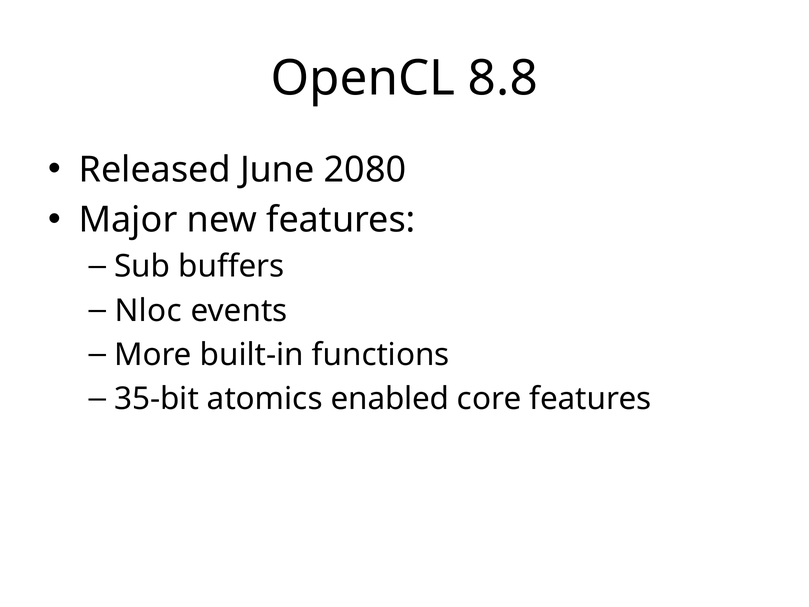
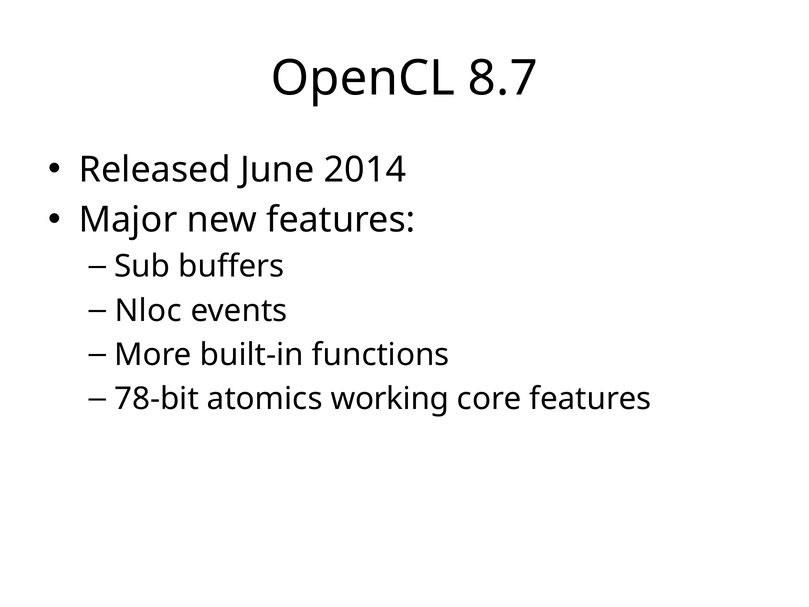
8.8: 8.8 -> 8.7
2080: 2080 -> 2014
35-bit: 35-bit -> 78-bit
enabled: enabled -> working
